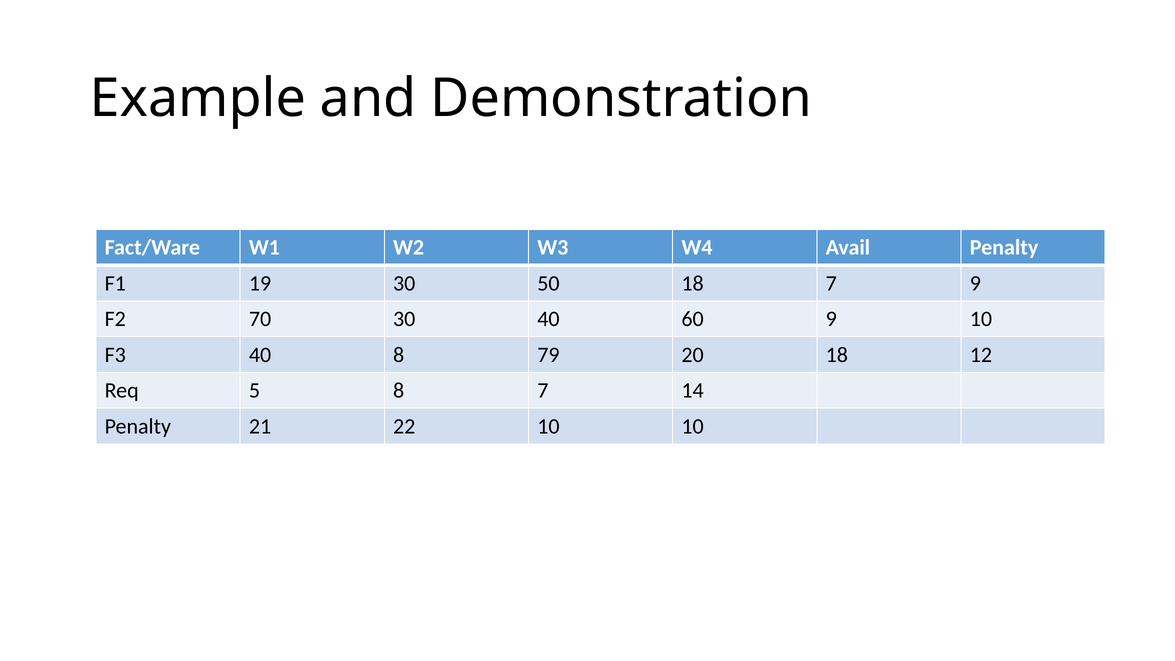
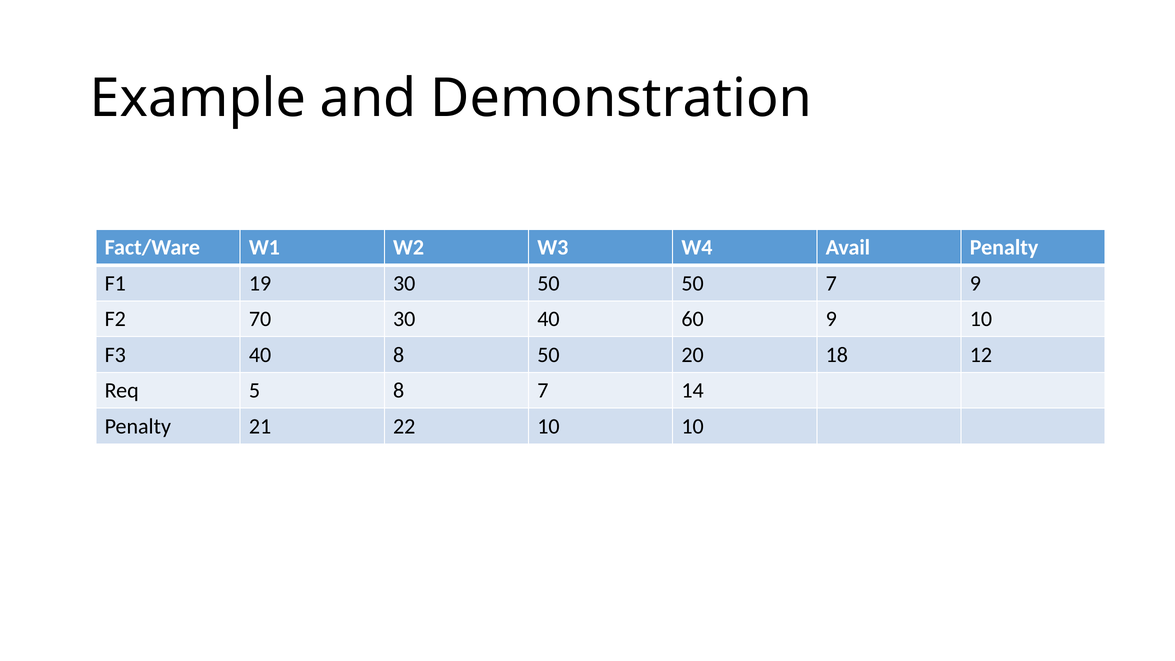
50 18: 18 -> 50
8 79: 79 -> 50
